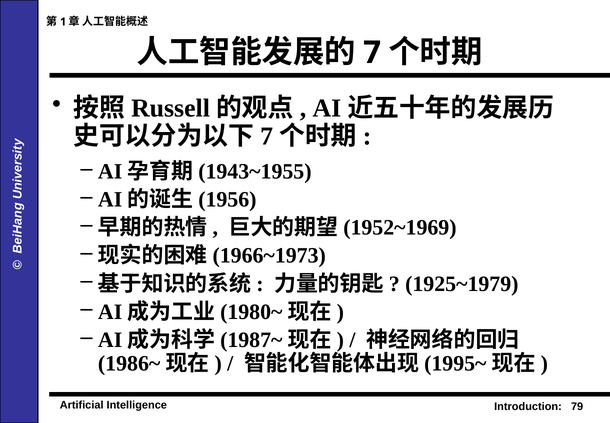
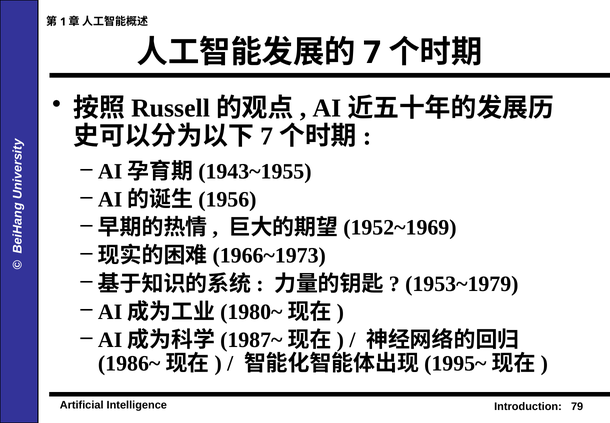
1925~1979: 1925~1979 -> 1953~1979
